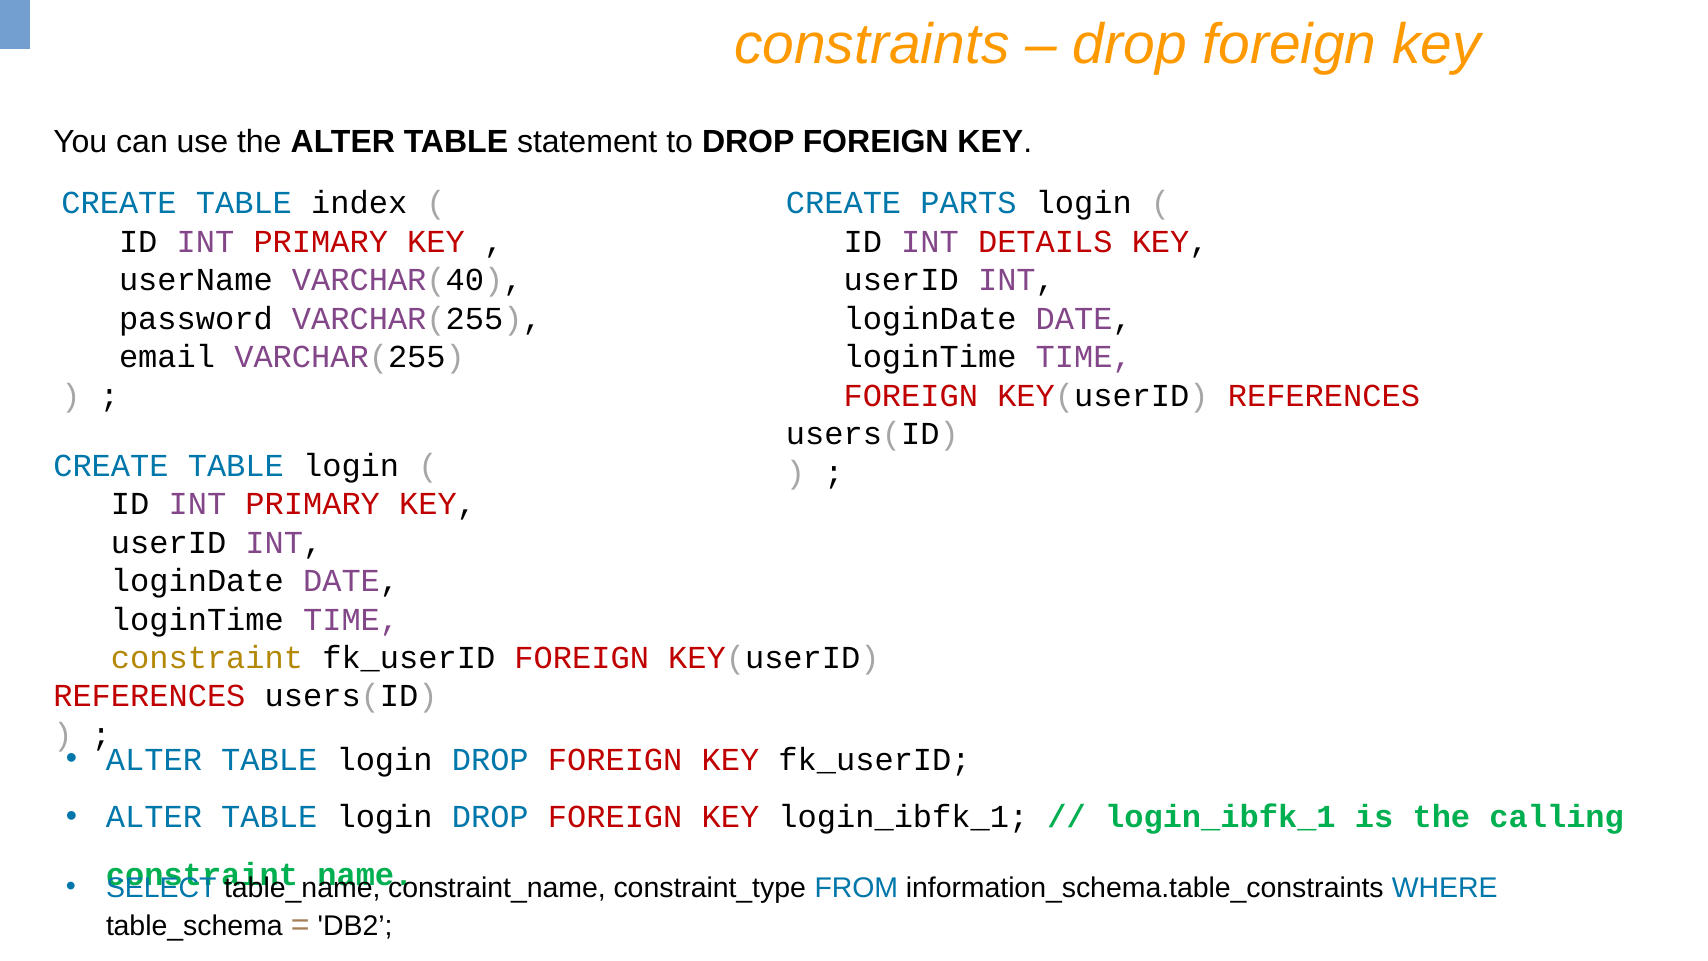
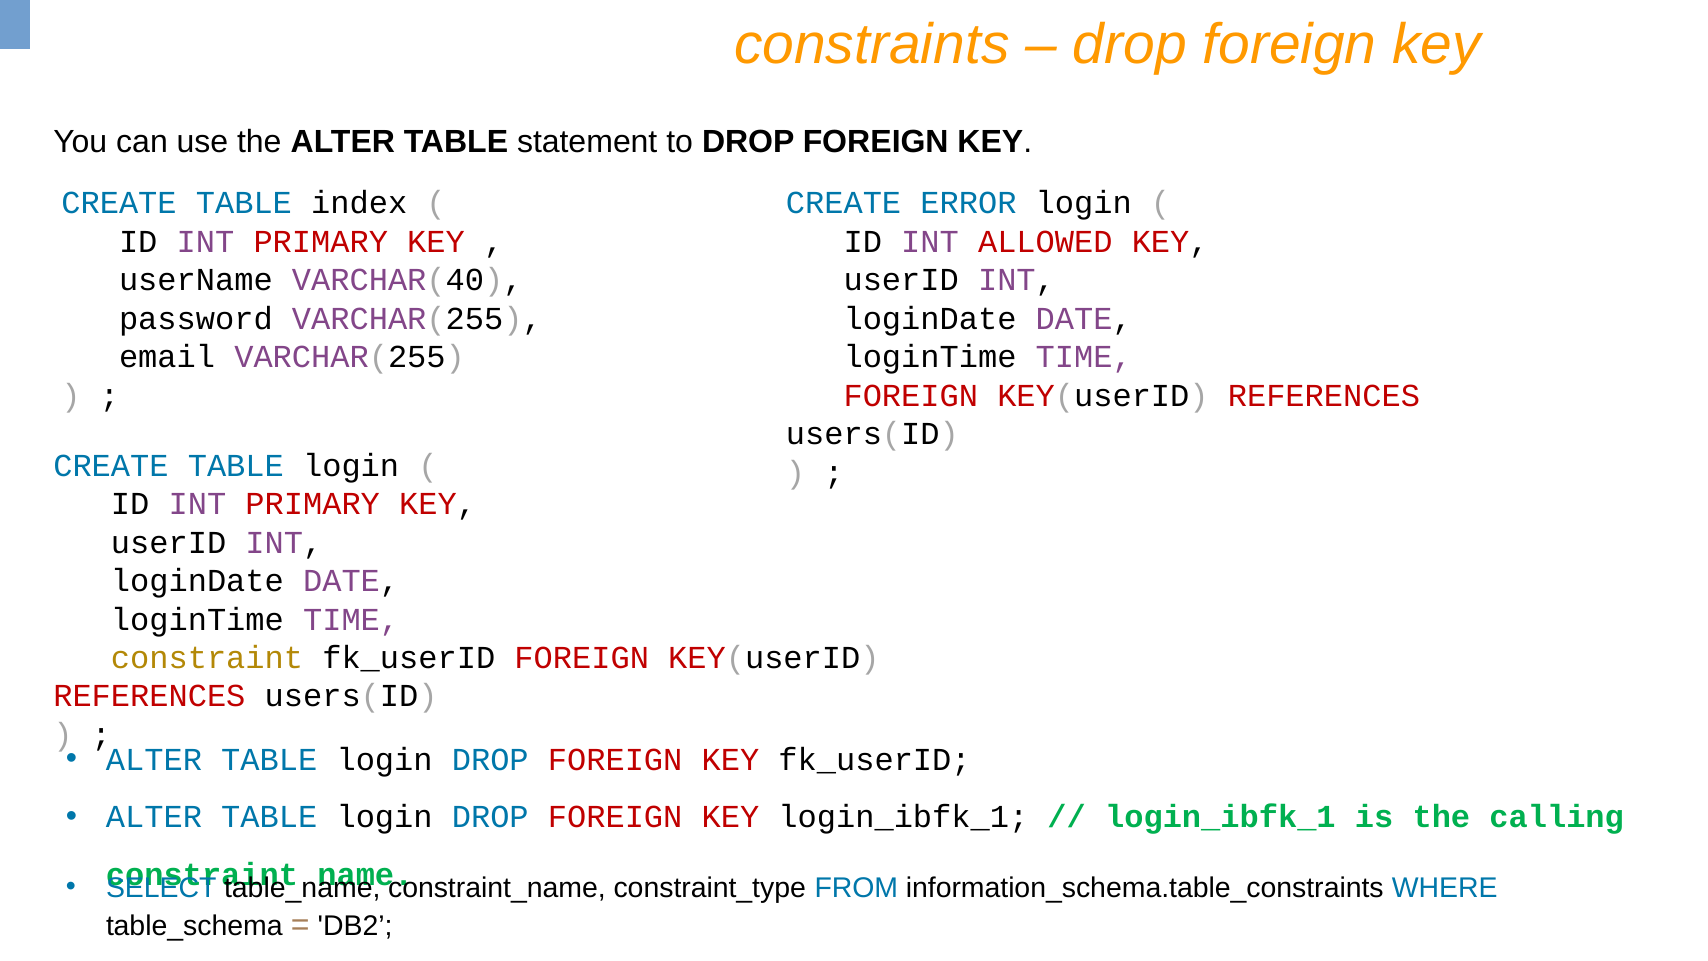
PARTS: PARTS -> ERROR
DETAILS: DETAILS -> ALLOWED
